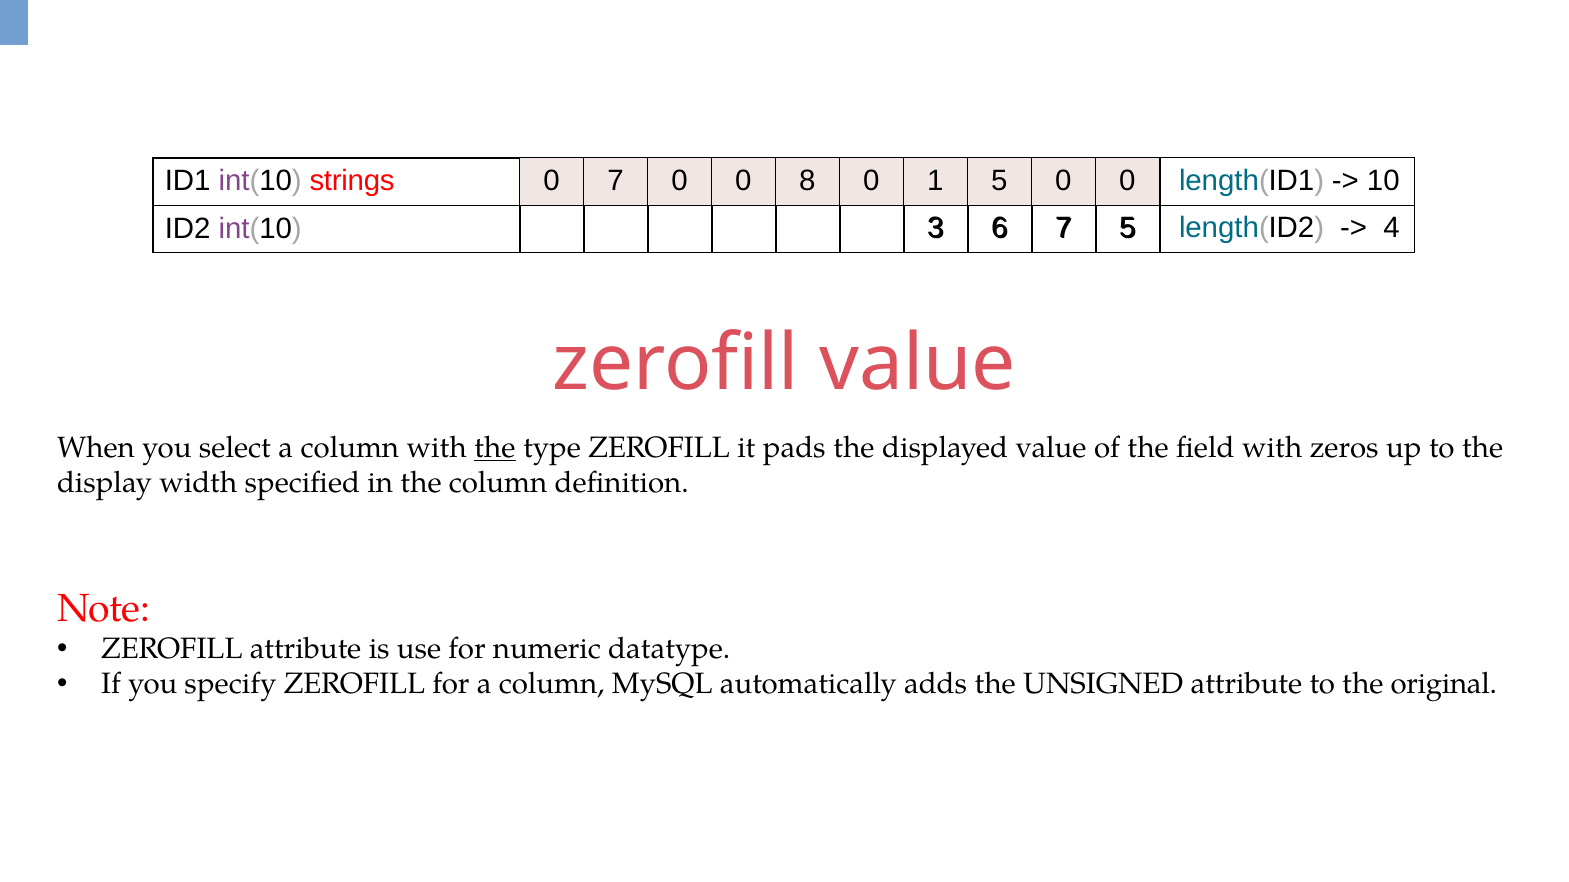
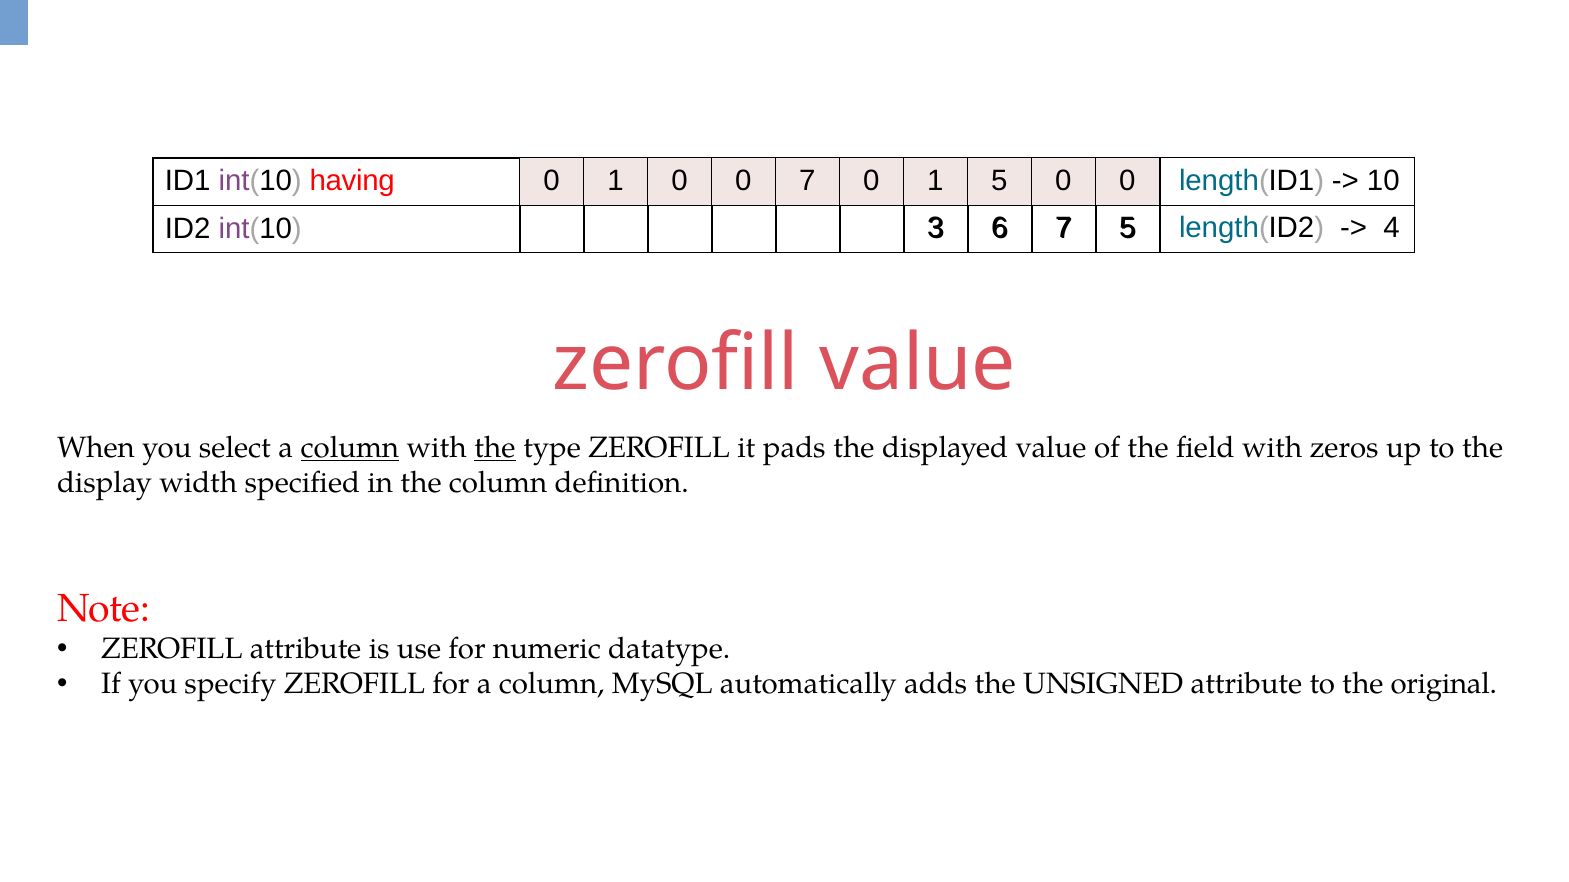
7 at (615, 181): 7 -> 1
0 8: 8 -> 7
strings: strings -> having
column at (350, 448) underline: none -> present
